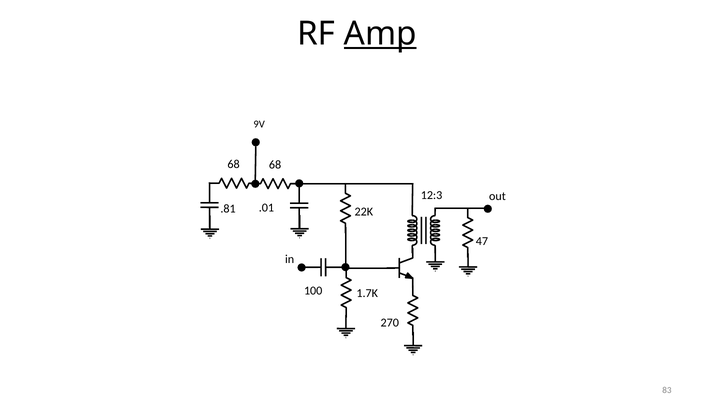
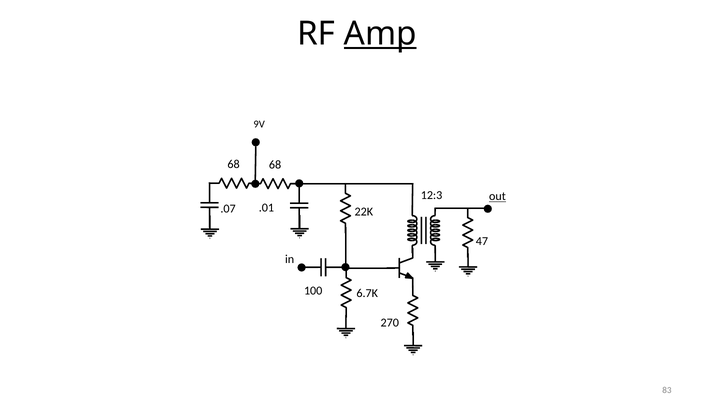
out underline: none -> present
.81: .81 -> .07
1.7K: 1.7K -> 6.7K
